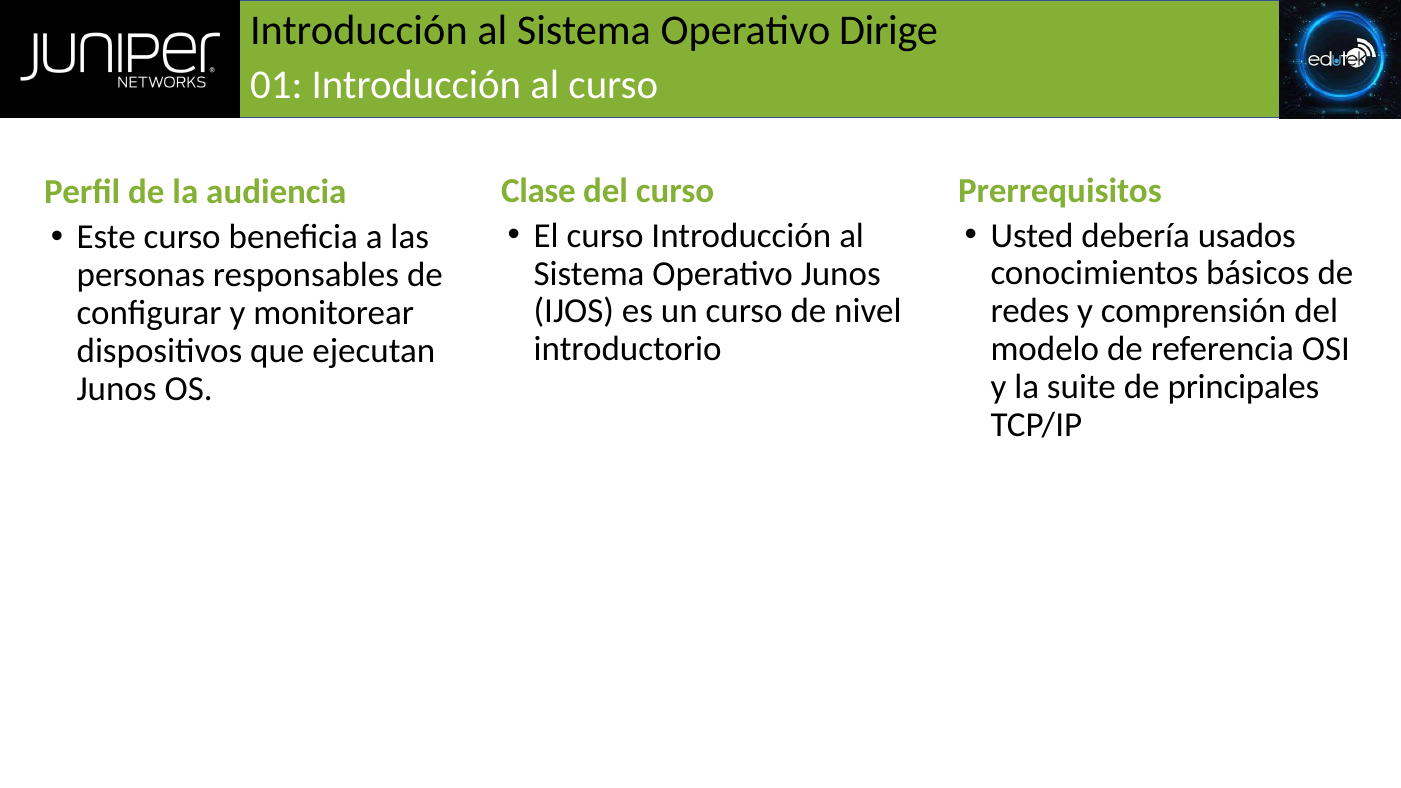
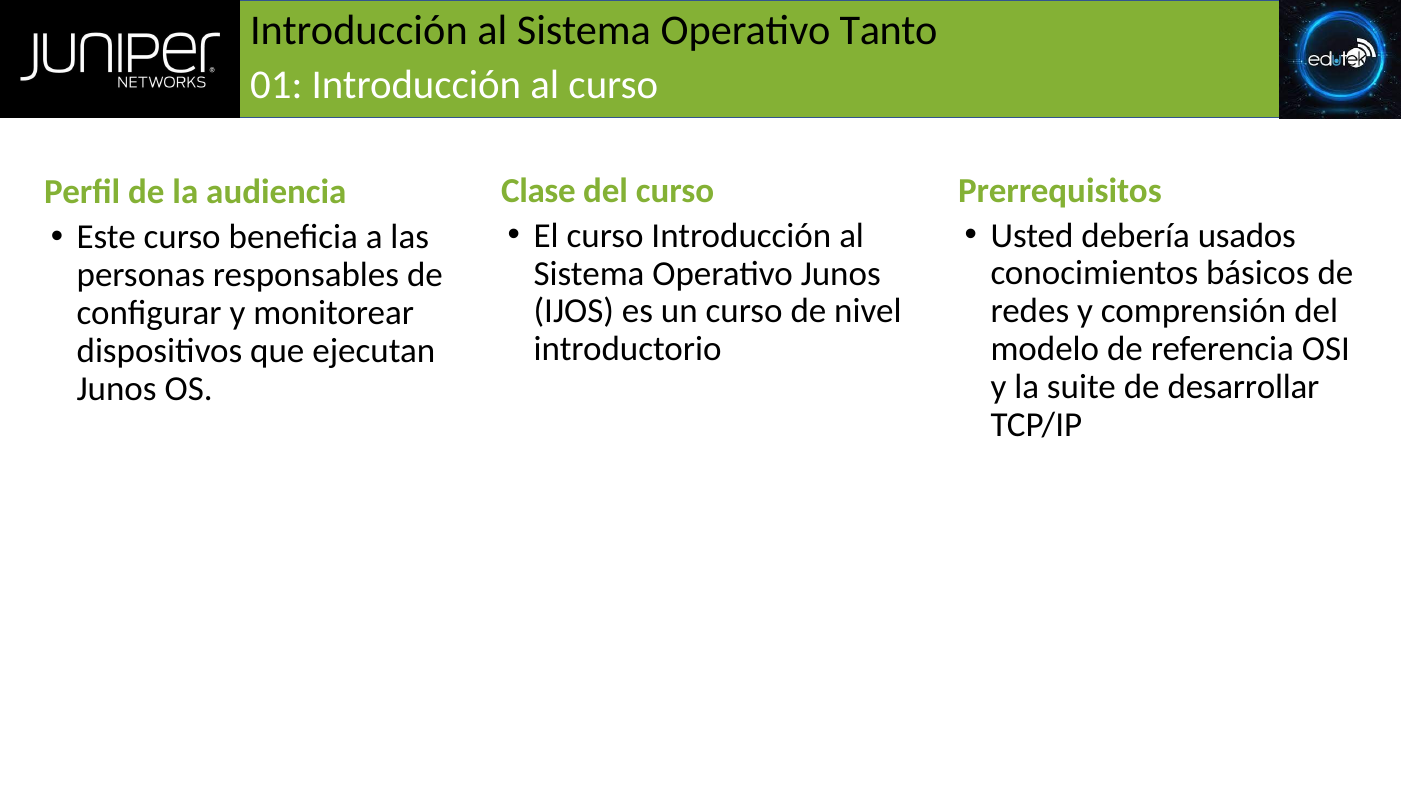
Dirige: Dirige -> Tanto
principales: principales -> desarrollar
